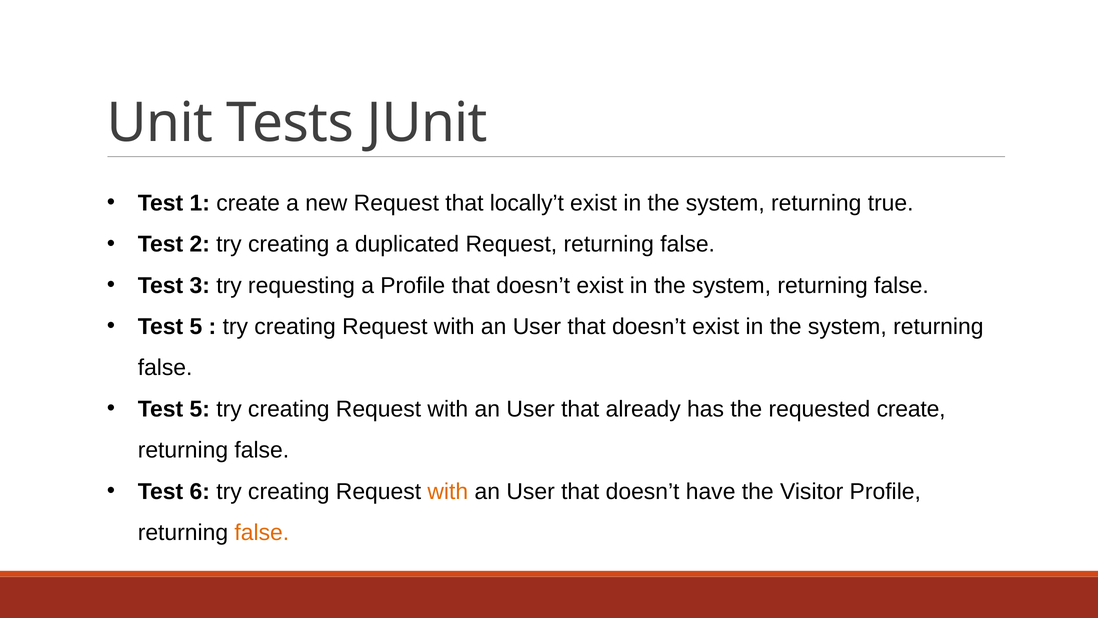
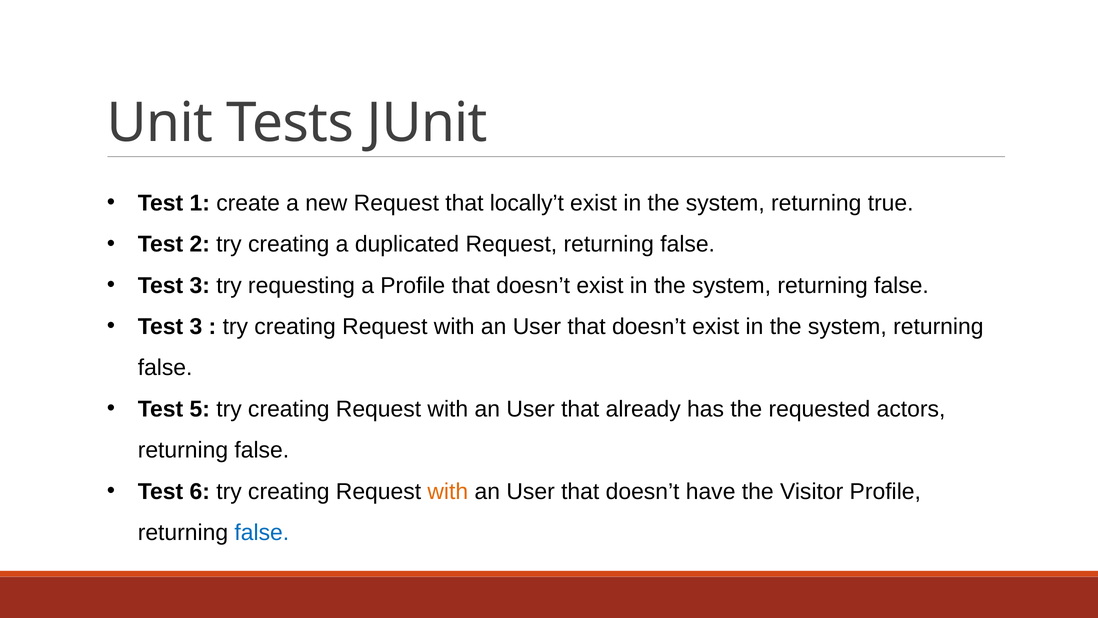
5 at (196, 326): 5 -> 3
requested create: create -> actors
false at (262, 532) colour: orange -> blue
